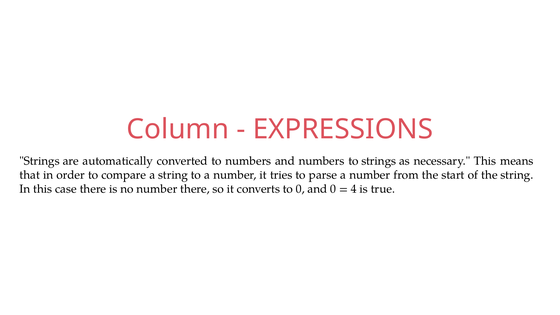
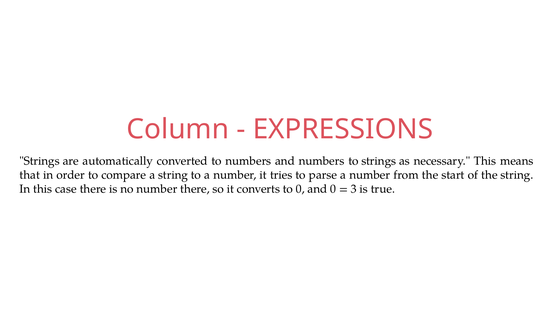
4: 4 -> 3
